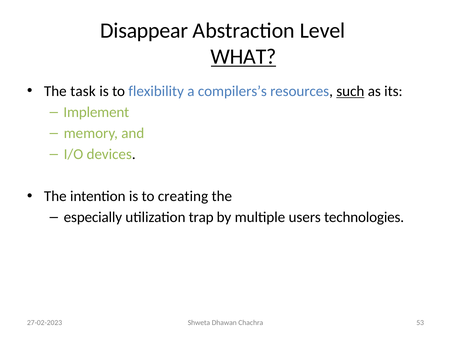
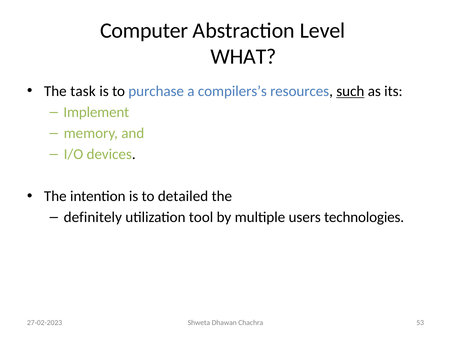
Disappear: Disappear -> Computer
WHAT underline: present -> none
flexibility: flexibility -> purchase
creating: creating -> detailed
especially: especially -> definitely
trap: trap -> tool
